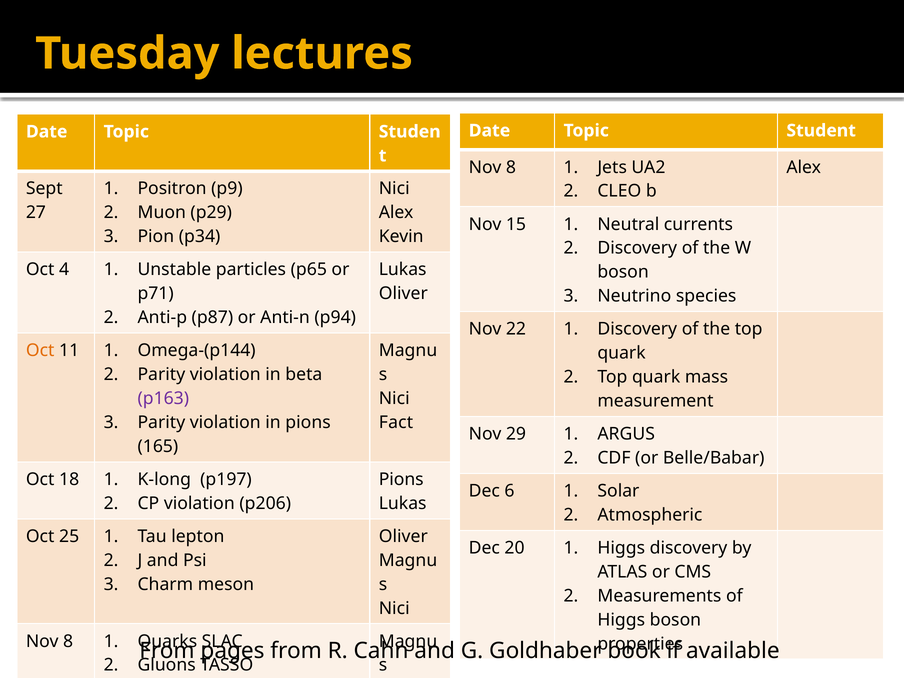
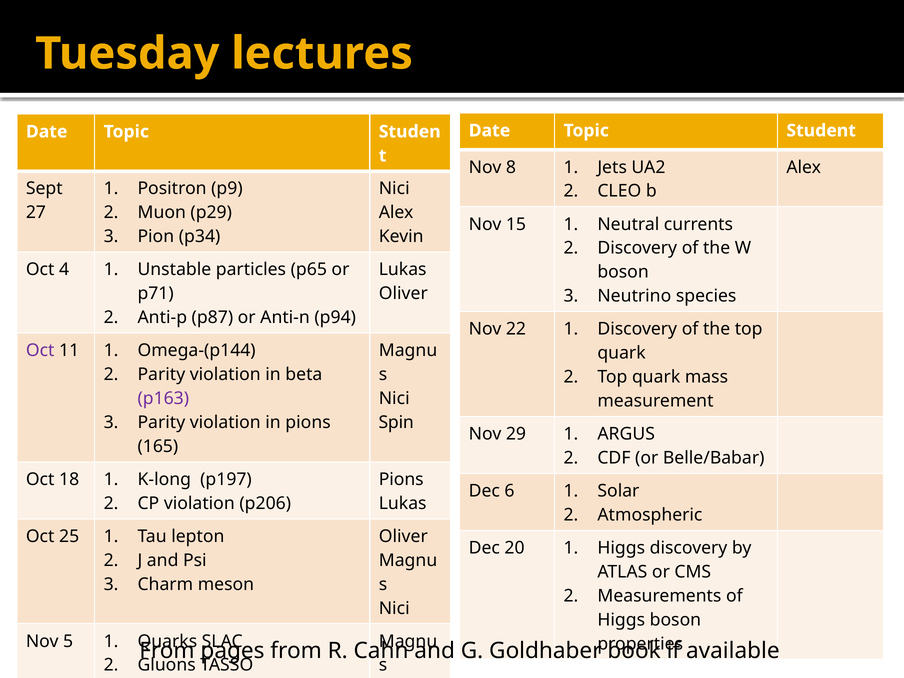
Oct at (40, 351) colour: orange -> purple
Fact: Fact -> Spin
8 at (68, 641): 8 -> 5
